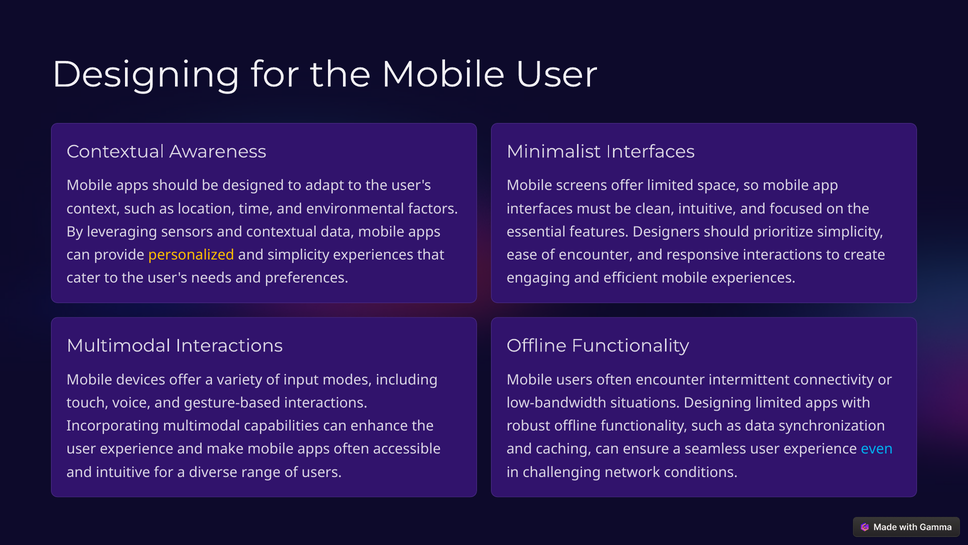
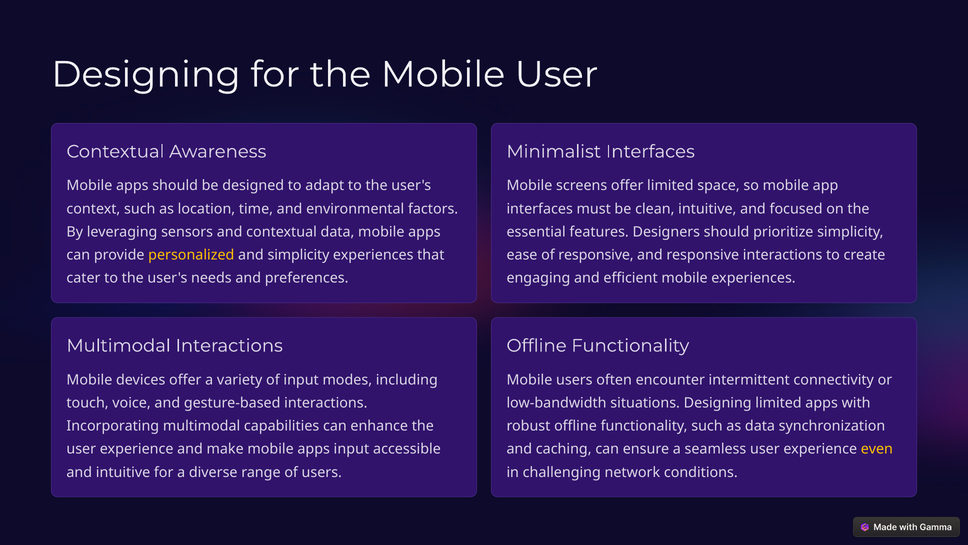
of encounter: encounter -> responsive
apps often: often -> input
even colour: light blue -> yellow
